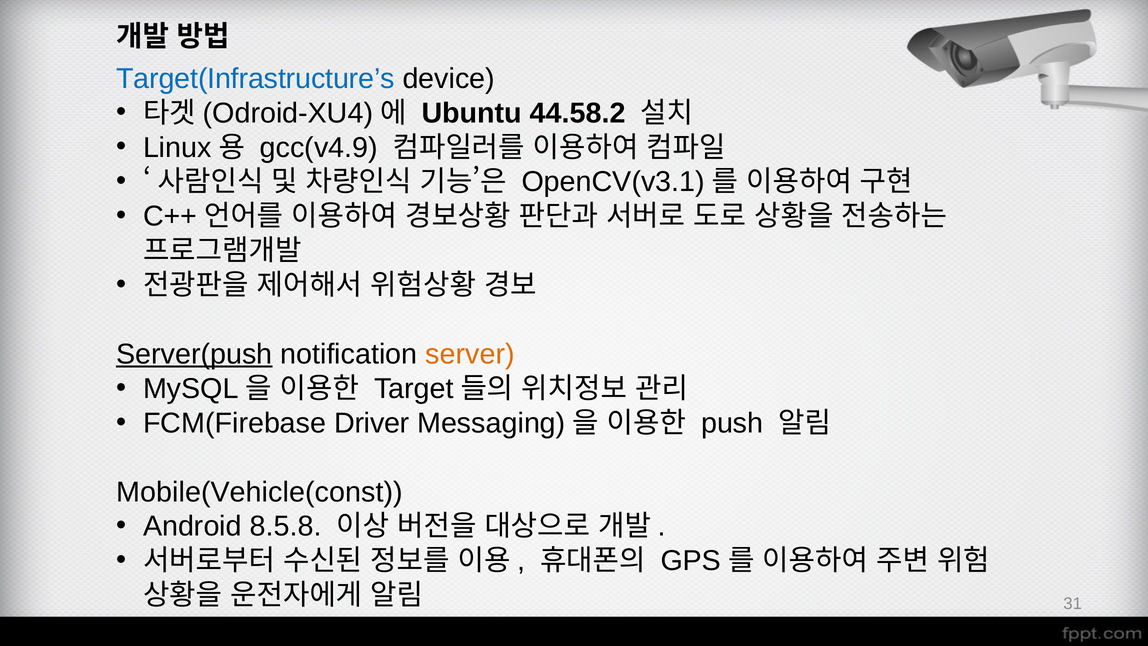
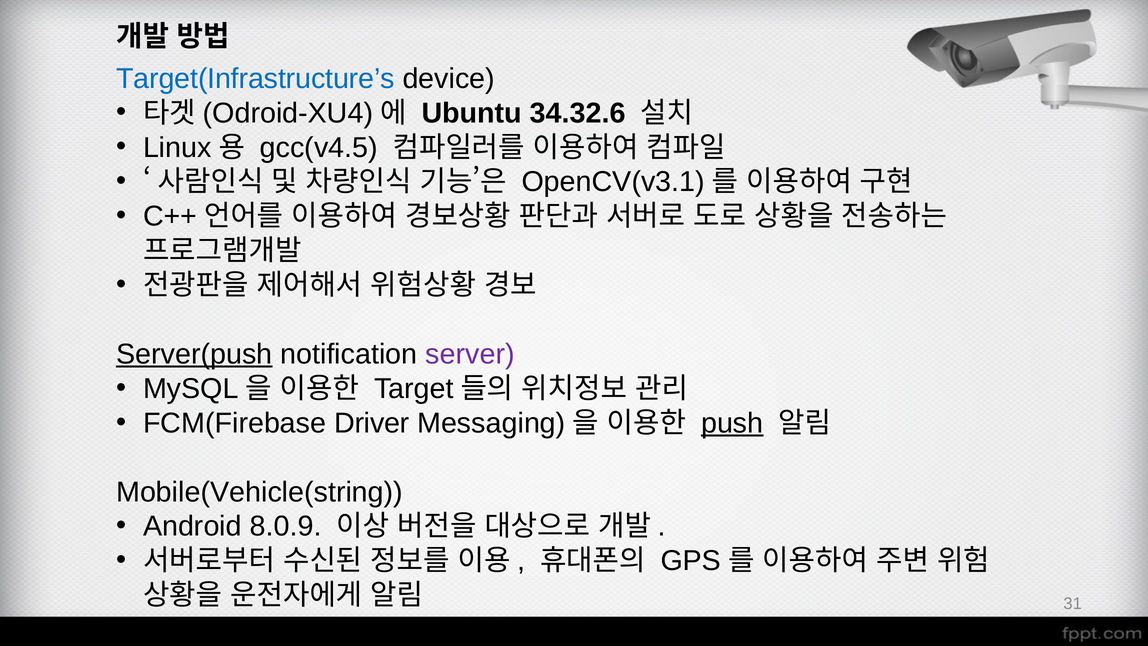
44.58.2: 44.58.2 -> 34.32.6
gcc(v4.9: gcc(v4.9 -> gcc(v4.5
server colour: orange -> purple
push underline: none -> present
Mobile(Vehicle(const: Mobile(Vehicle(const -> Mobile(Vehicle(string
8.5.8: 8.5.8 -> 8.0.9
